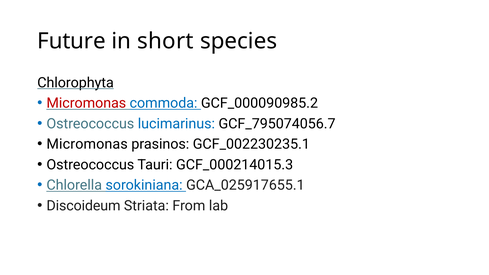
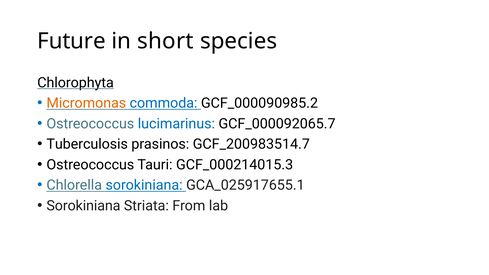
Micromonas at (86, 103) colour: red -> orange
GCF_795074056.7: GCF_795074056.7 -> GCF_000092065.7
Micromonas at (87, 144): Micromonas -> Tuberculosis
GCF_002230235.1: GCF_002230235.1 -> GCF_200983514.7
Discoideum at (83, 206): Discoideum -> Sorokiniana
